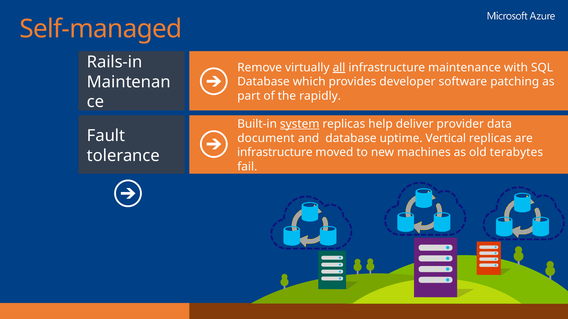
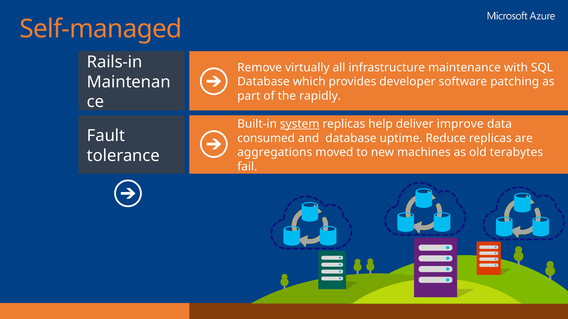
all underline: present -> none
provider: provider -> improve
document: document -> consumed
Vertical: Vertical -> Reduce
infrastructure at (275, 153): infrastructure -> aggregations
